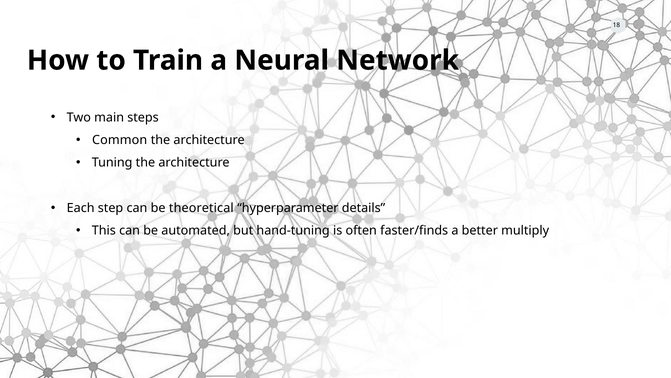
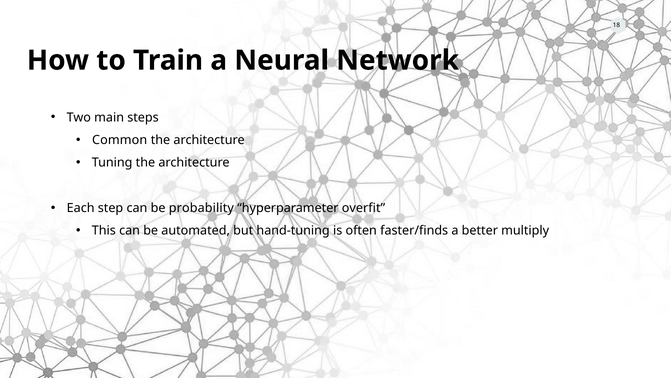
theoretical: theoretical -> probability
details: details -> overfit
